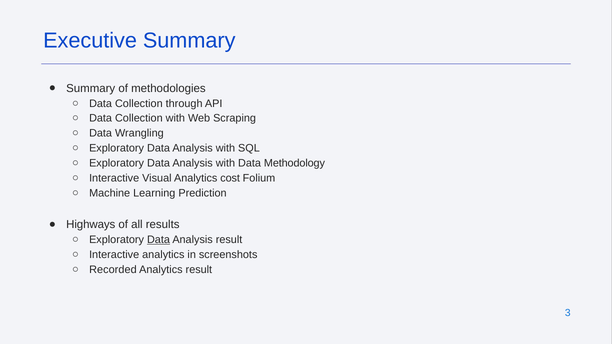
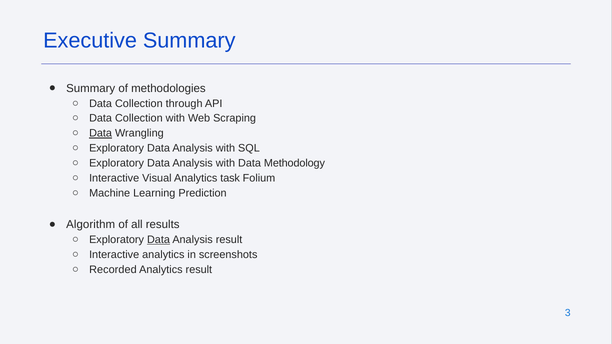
Data at (101, 133) underline: none -> present
cost: cost -> task
Highways: Highways -> Algorithm
